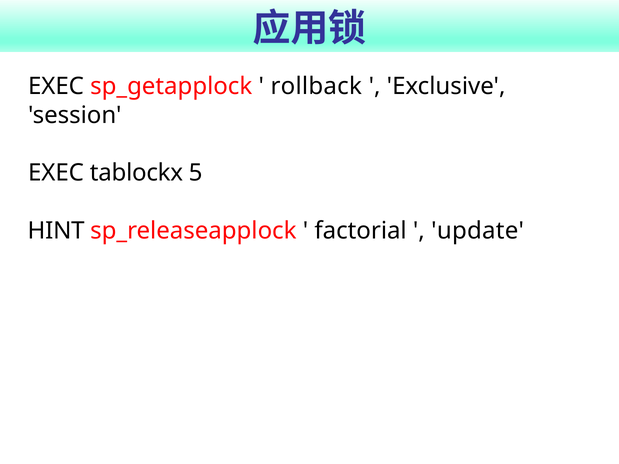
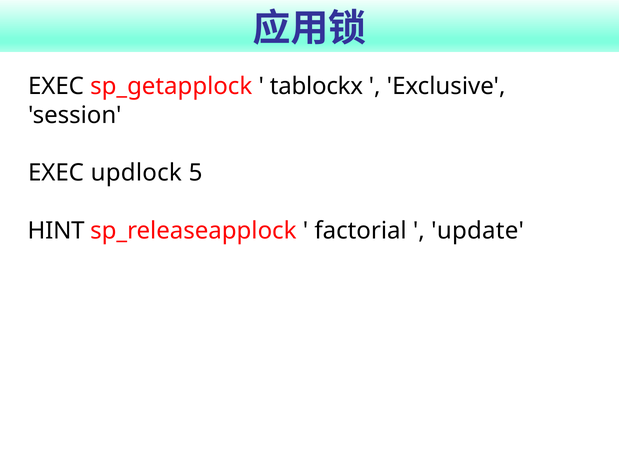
rollback: rollback -> tablockx
tablockx: tablockx -> updlock
